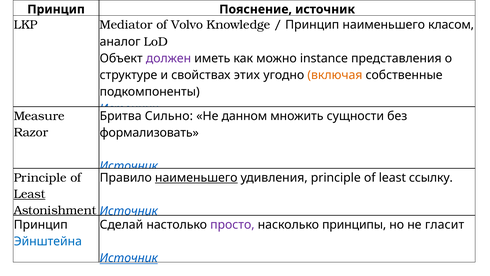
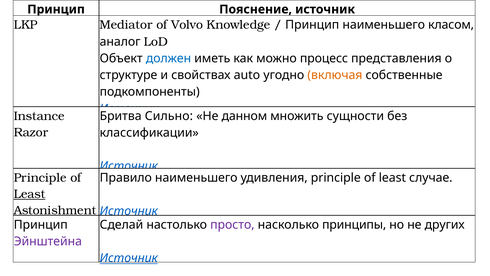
должен colour: purple -> blue
instance: instance -> процесс
этих: этих -> auto
Measure: Measure -> Instance
формализовать: формализовать -> классификации
наименьшего at (196, 177) underline: present -> none
ссылку: ссылку -> случае
гласит: гласит -> других
Эйнштейна colour: blue -> purple
